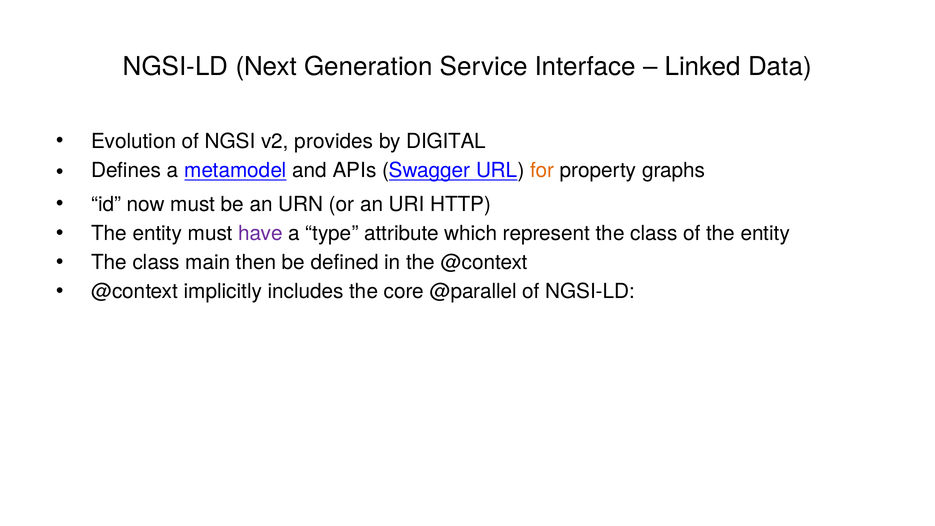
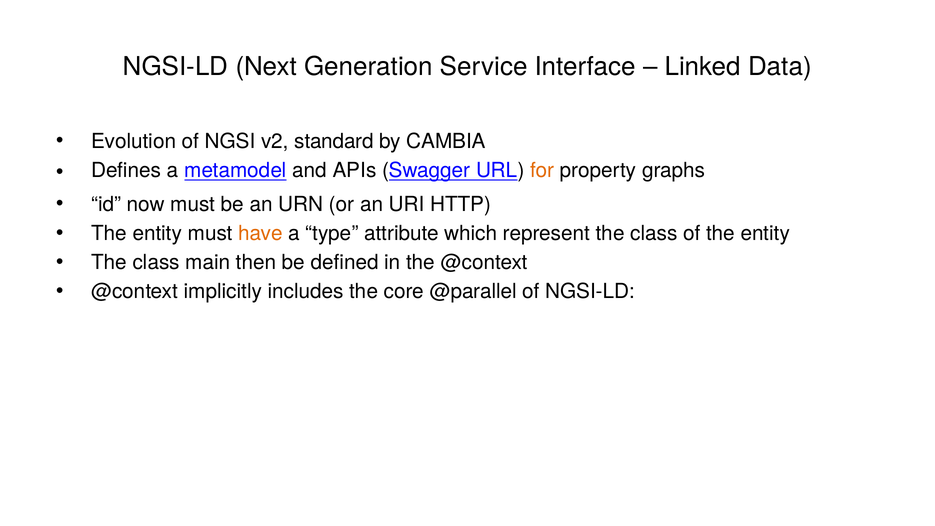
provides: provides -> standard
DIGITAL: DIGITAL -> CAMBIA
have colour: purple -> orange
